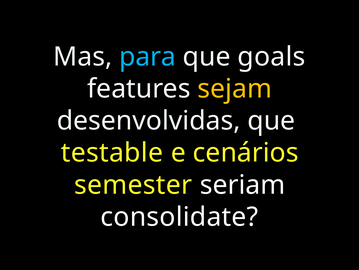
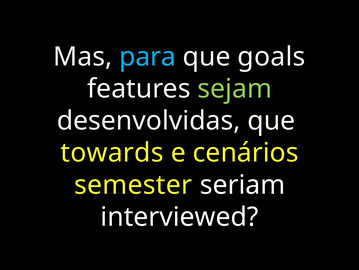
sejam colour: yellow -> light green
testable: testable -> towards
consolidate: consolidate -> interviewed
